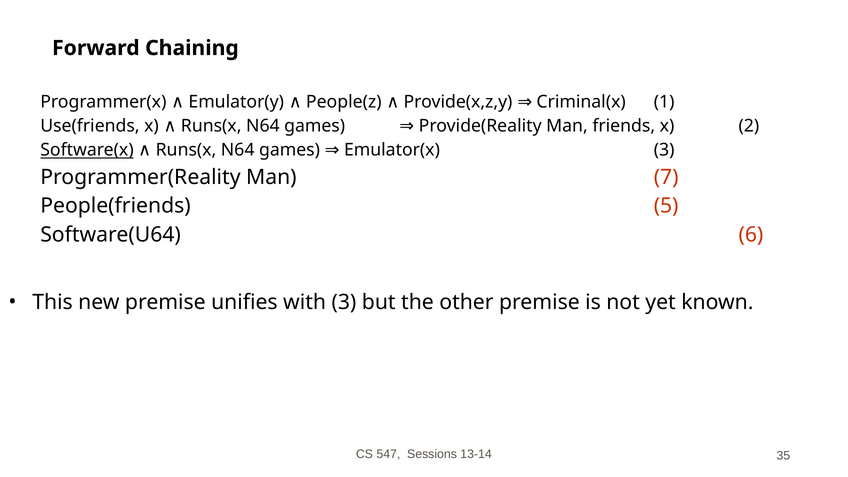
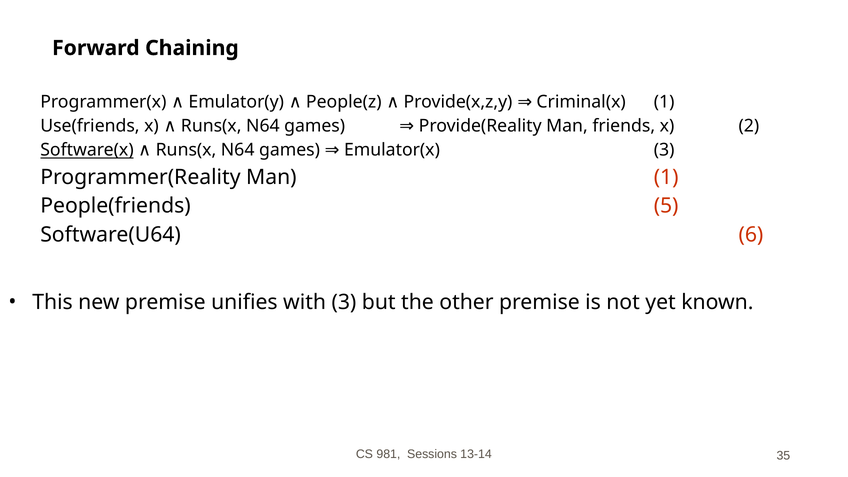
Man 7: 7 -> 1
547: 547 -> 981
